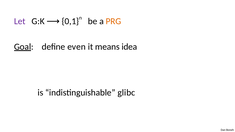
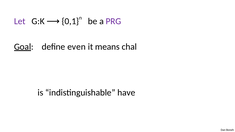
PRG colour: orange -> purple
idea: idea -> chal
glibc: glibc -> have
